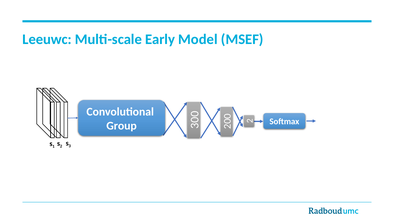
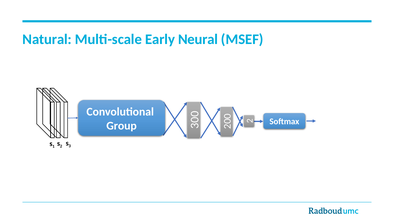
Leeuwc: Leeuwc -> Natural
Model: Model -> Neural
